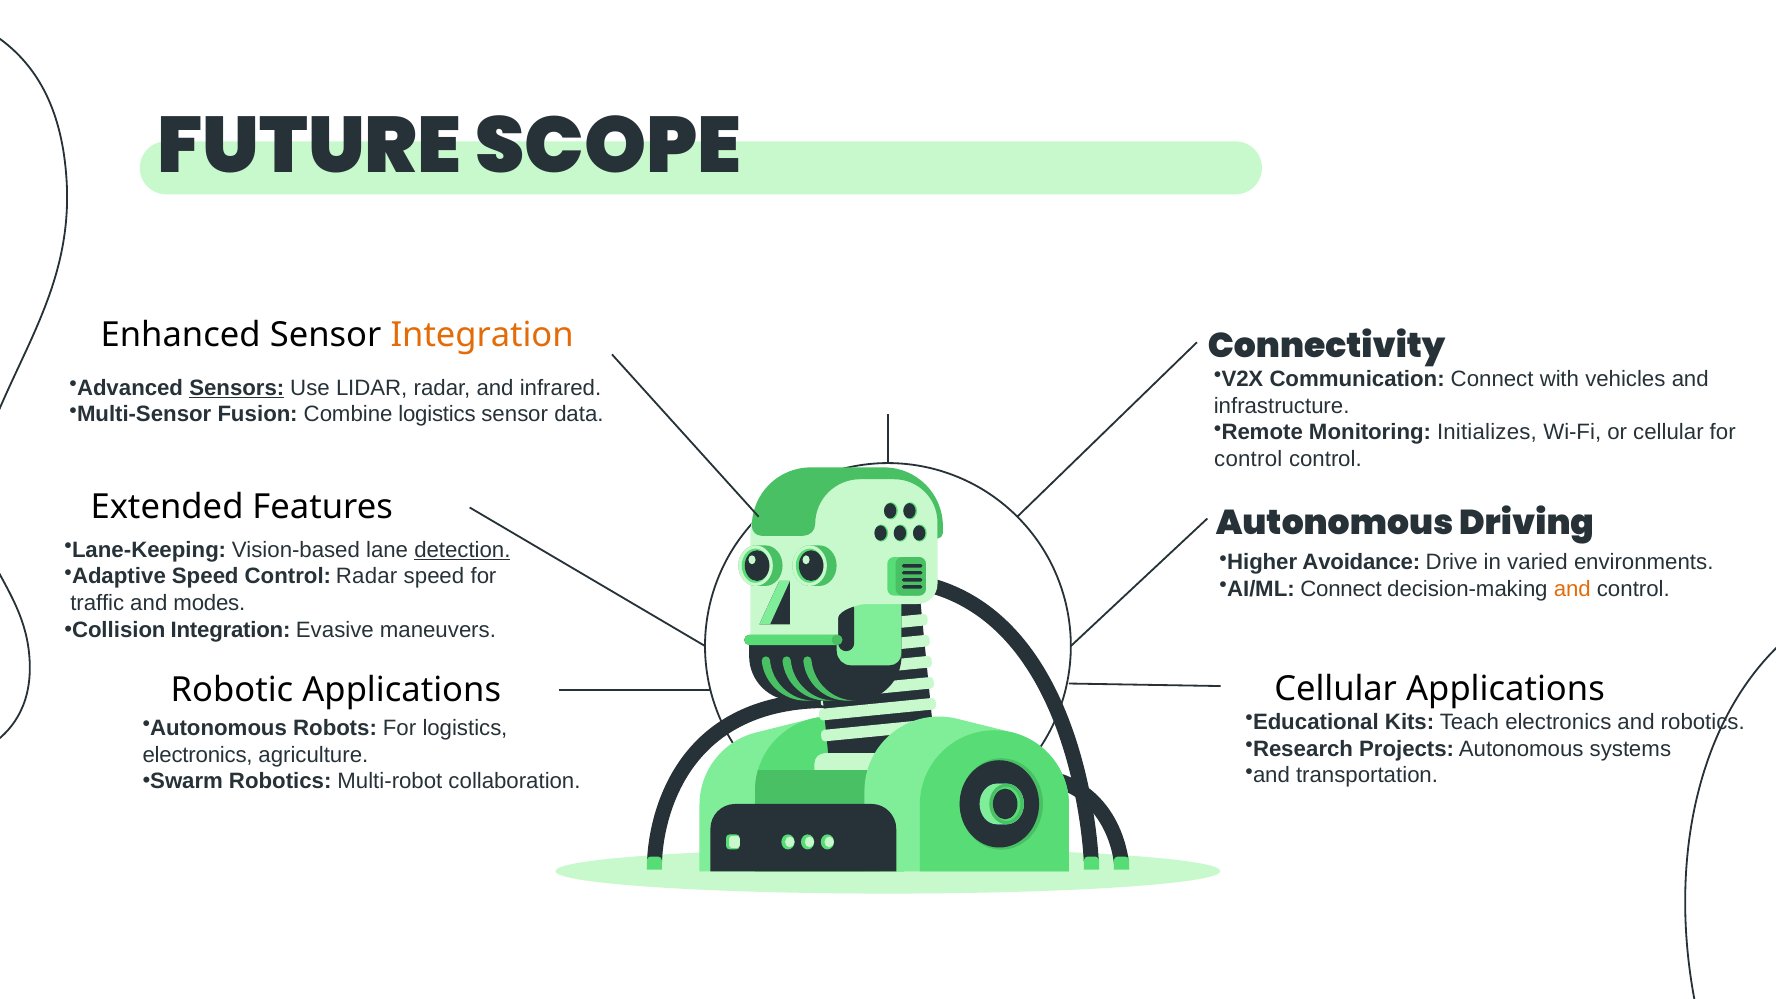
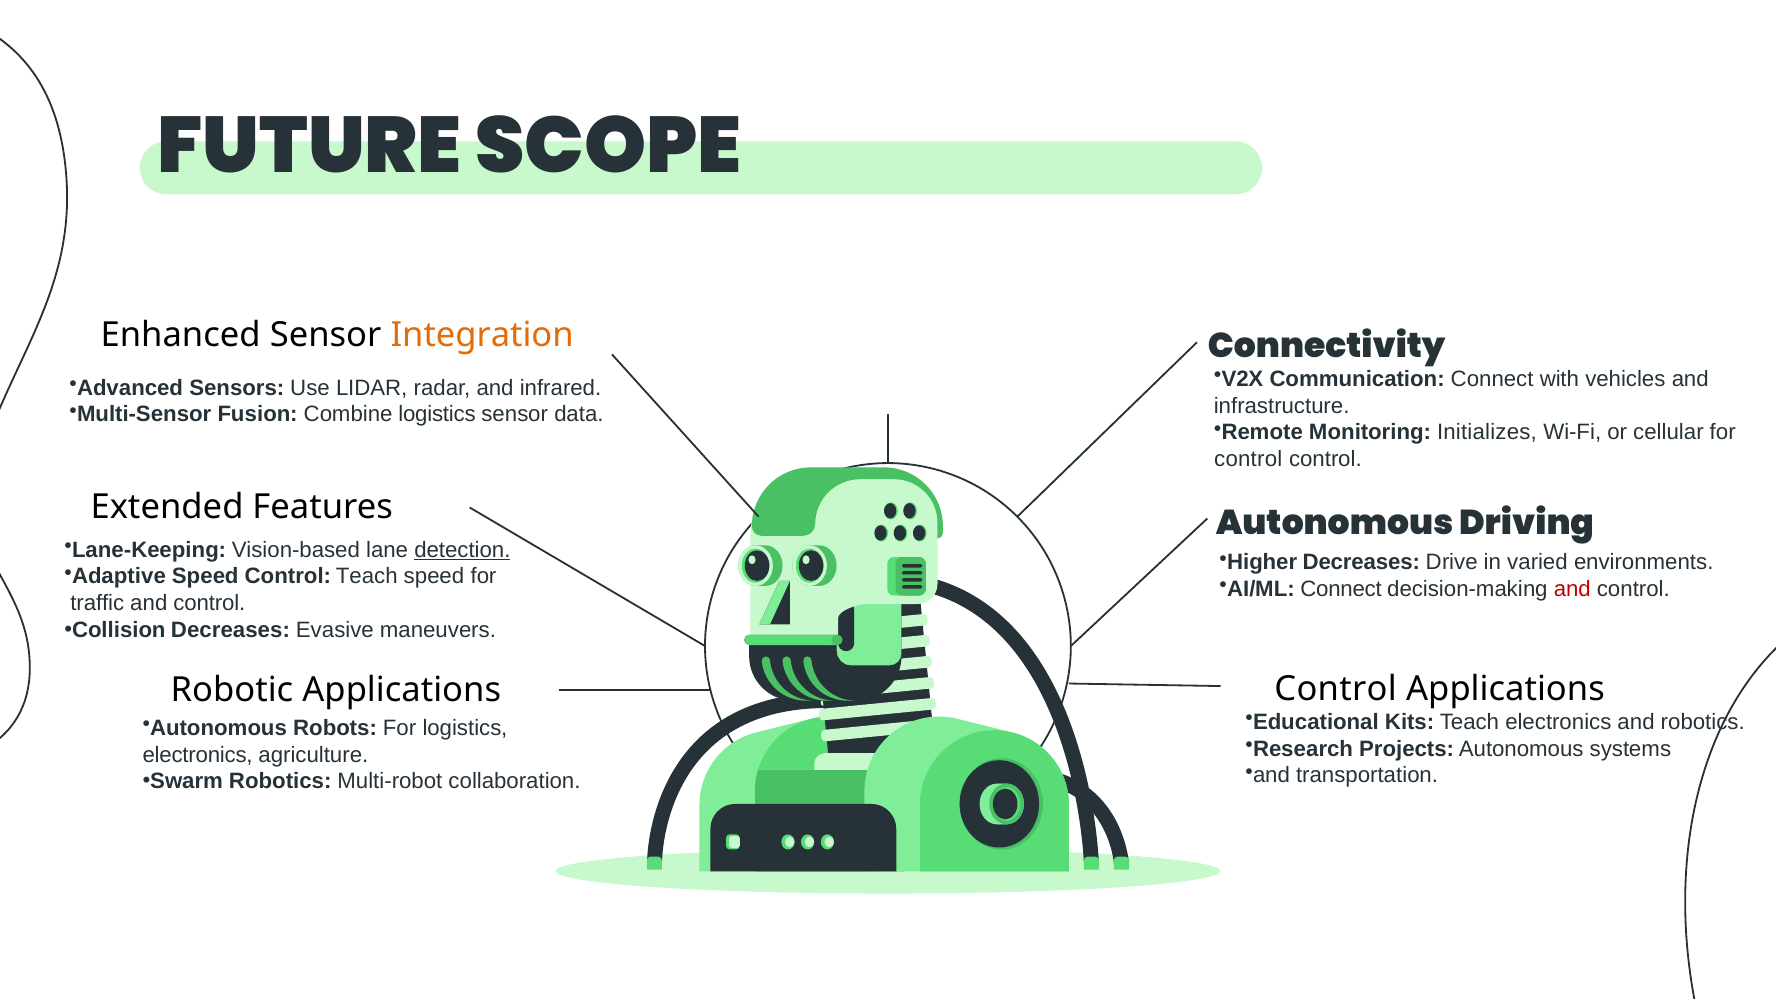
Sensors underline: present -> none
Higher Avoidance: Avoidance -> Decreases
Control Radar: Radar -> Teach
and at (1572, 589) colour: orange -> red
traffic and modes: modes -> control
Collision Integration: Integration -> Decreases
Cellular at (1336, 689): Cellular -> Control
